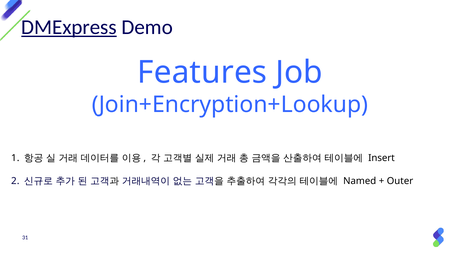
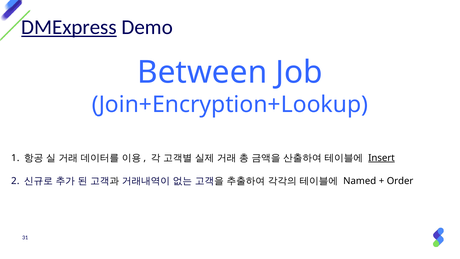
Features: Features -> Between
Insert underline: none -> present
Outer: Outer -> Order
